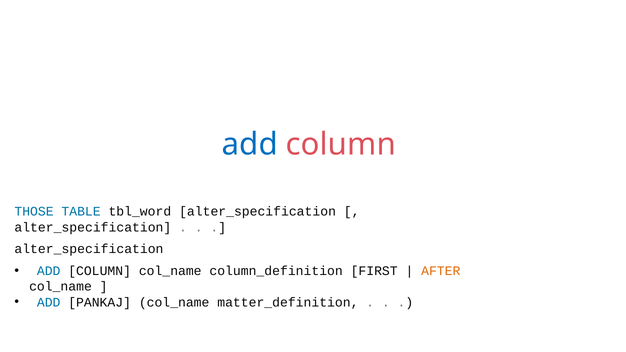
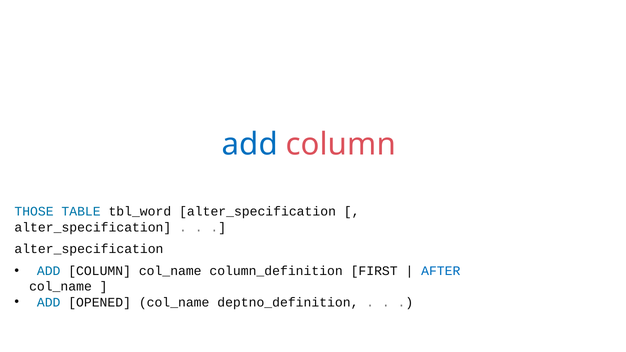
AFTER colour: orange -> blue
PANKAJ: PANKAJ -> OPENED
matter_definition: matter_definition -> deptno_definition
